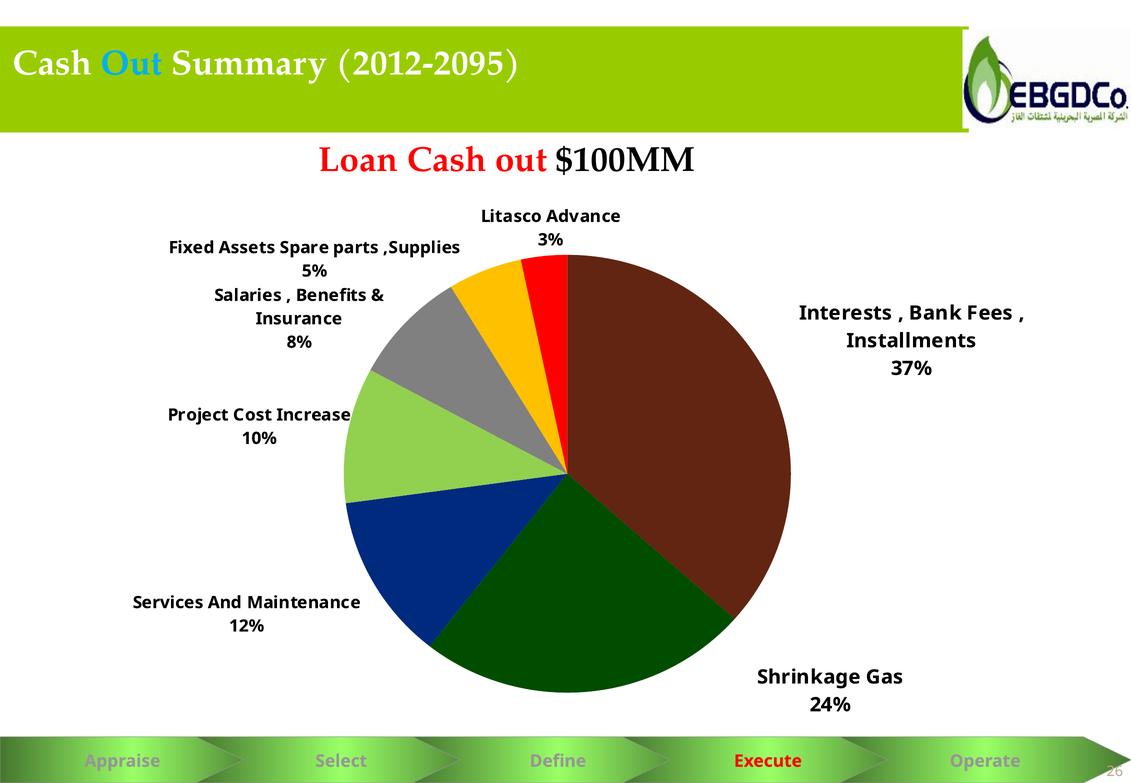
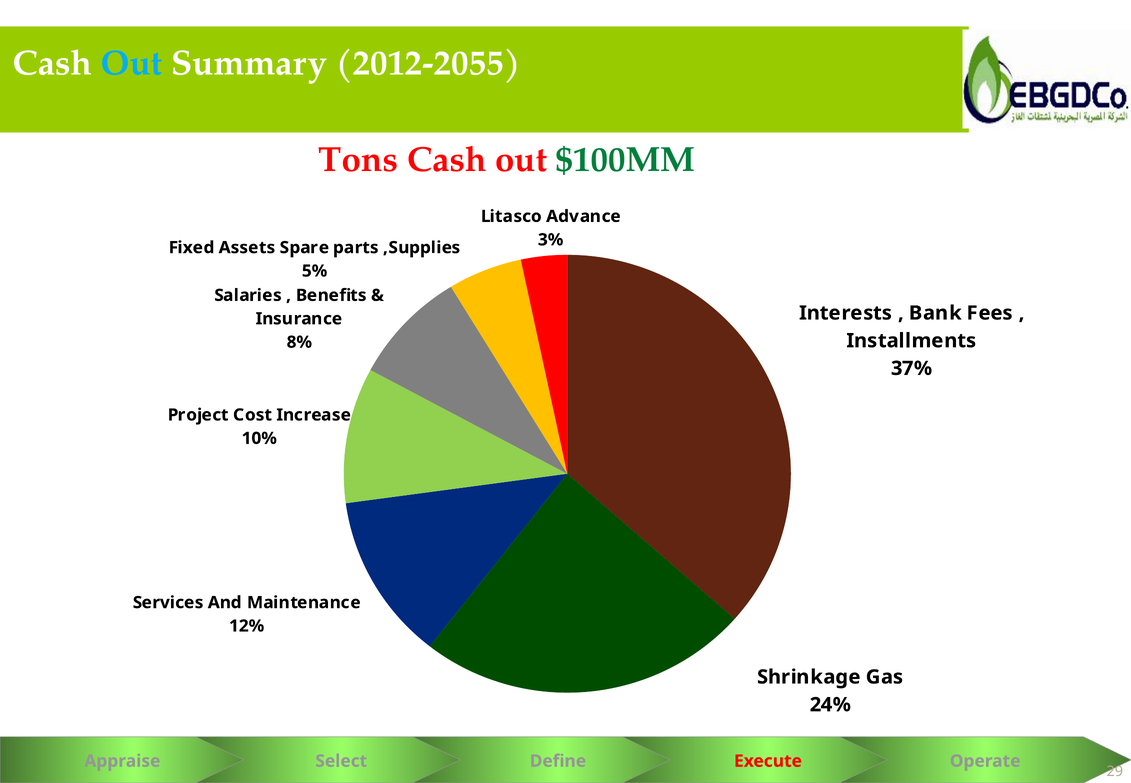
2012-2095: 2012-2095 -> 2012-2055
Loan: Loan -> Tons
$100MM colour: black -> green
26: 26 -> 29
